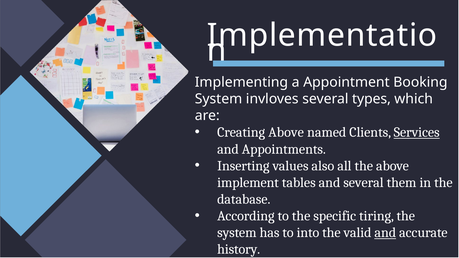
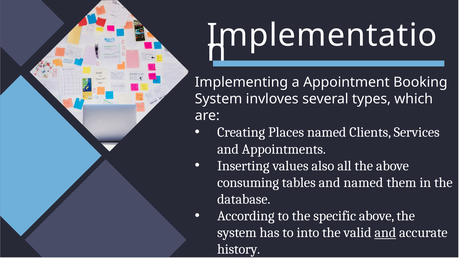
Creating Above: Above -> Places
Services underline: present -> none
implement: implement -> consuming
and several: several -> named
specific tiring: tiring -> above
